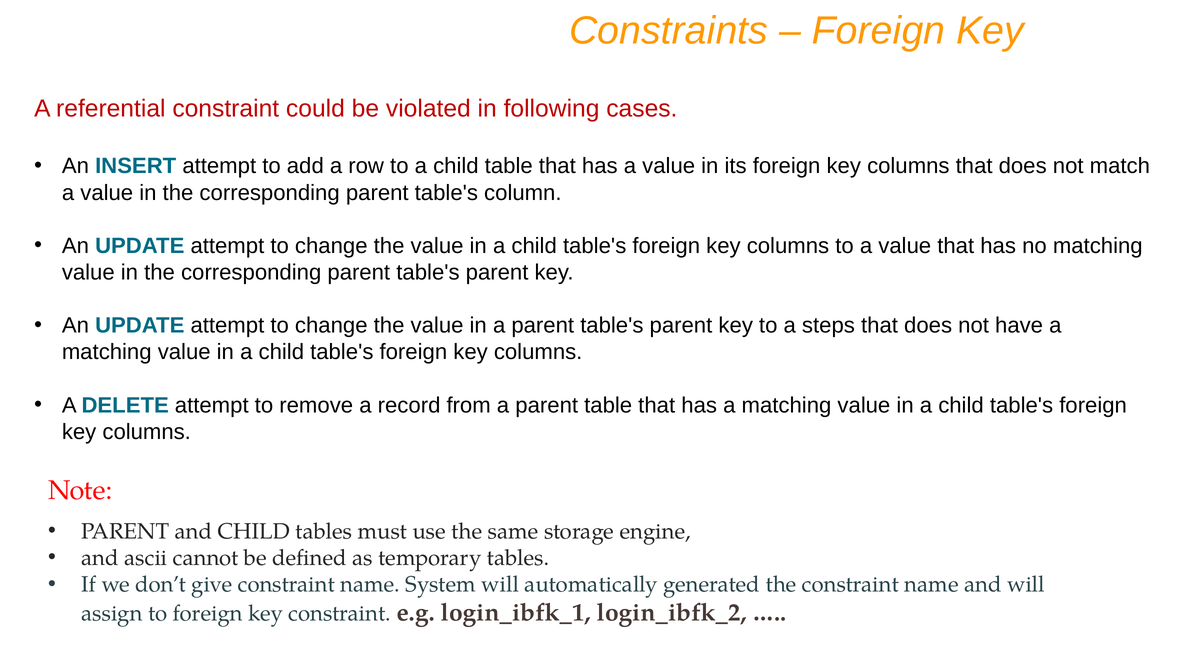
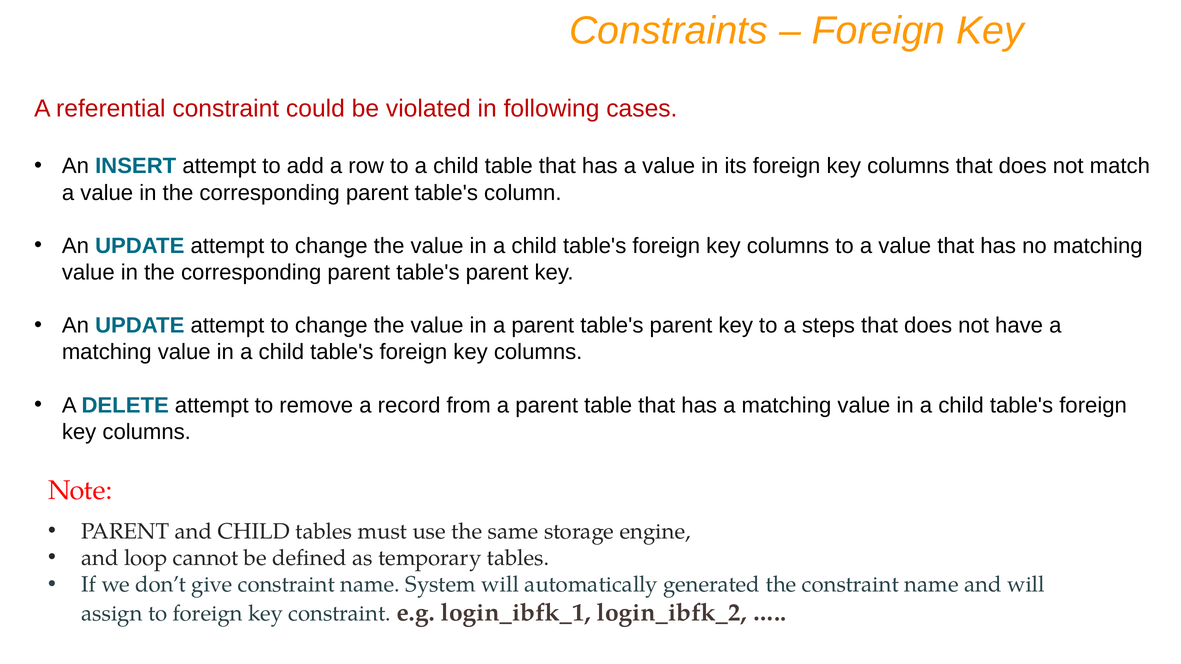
ascii: ascii -> loop
